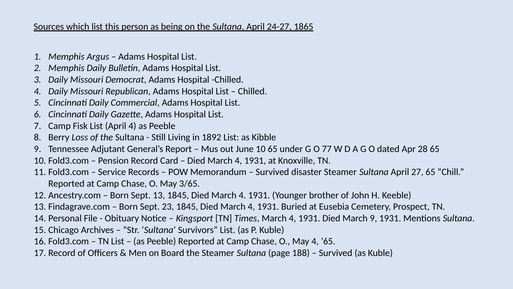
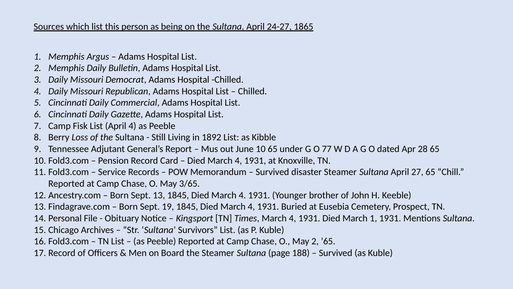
23: 23 -> 19
March 9: 9 -> 1
May 4: 4 -> 2
